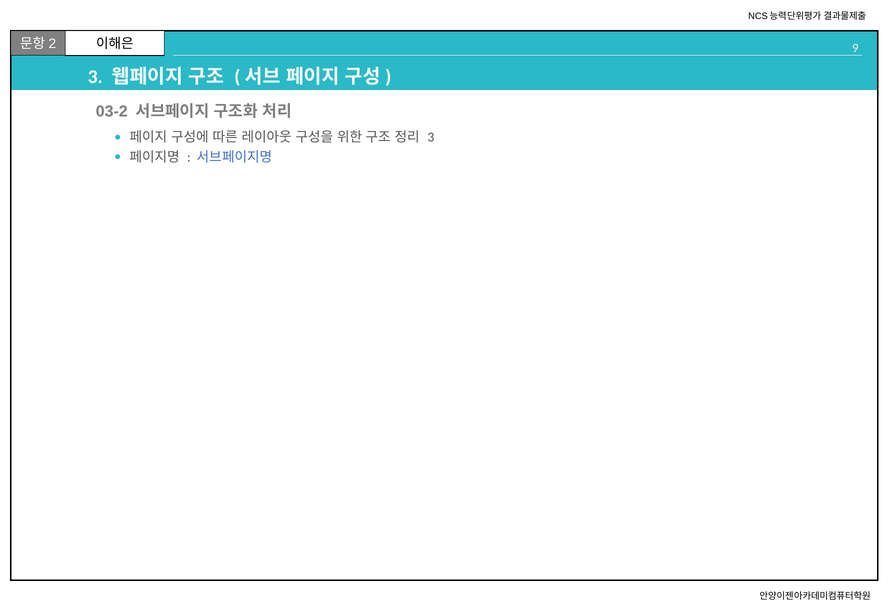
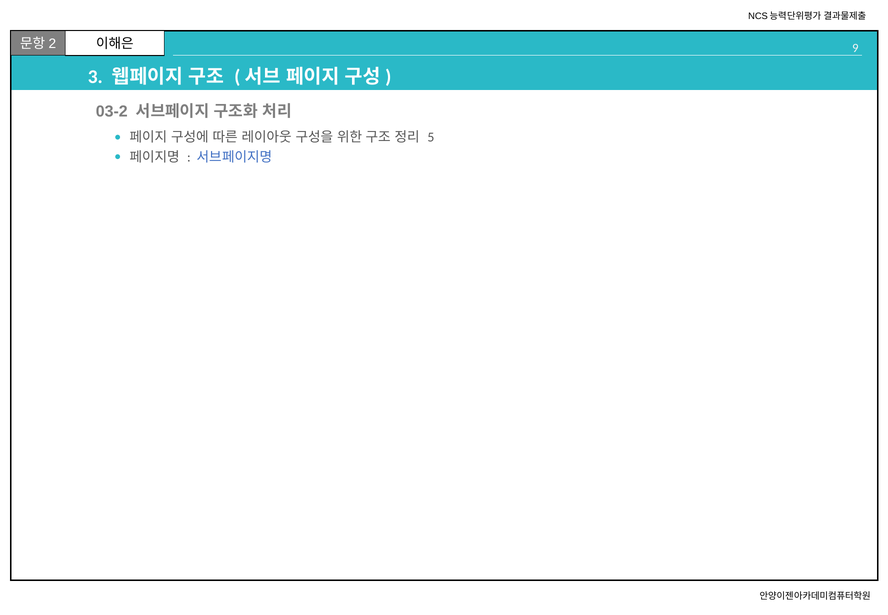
3 at (431, 137): 3 -> 5
